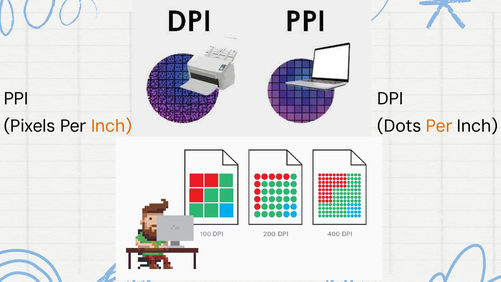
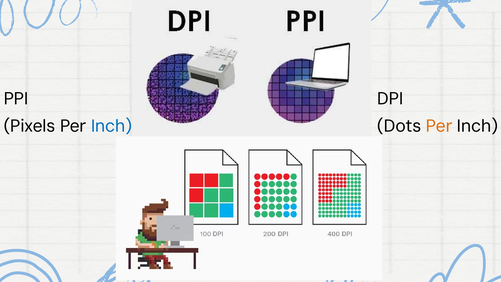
Inch at (112, 126) colour: orange -> blue
